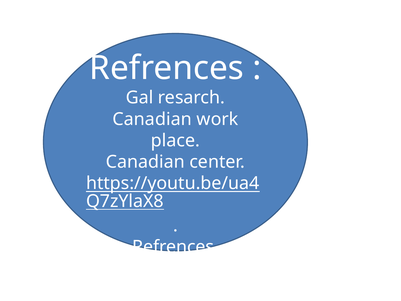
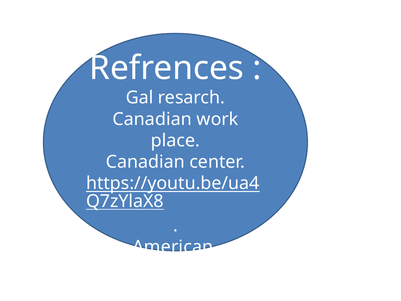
Refrences at (175, 247): Refrences -> American
